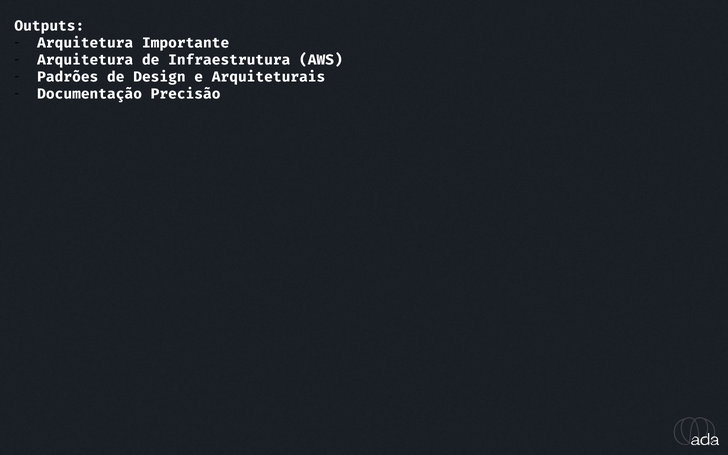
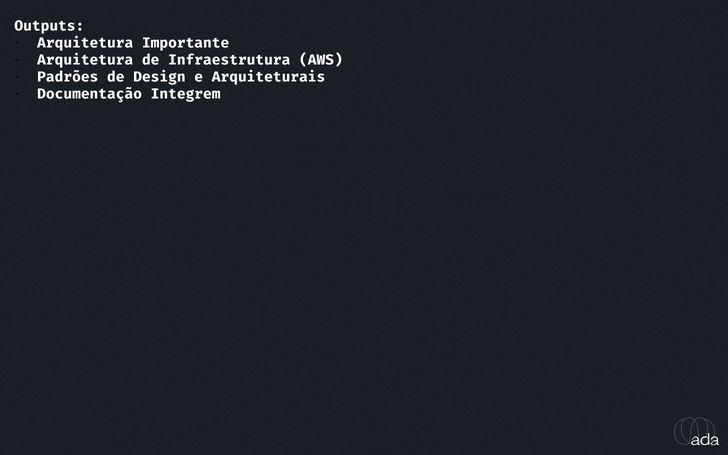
Precisão: Precisão -> Integrem
